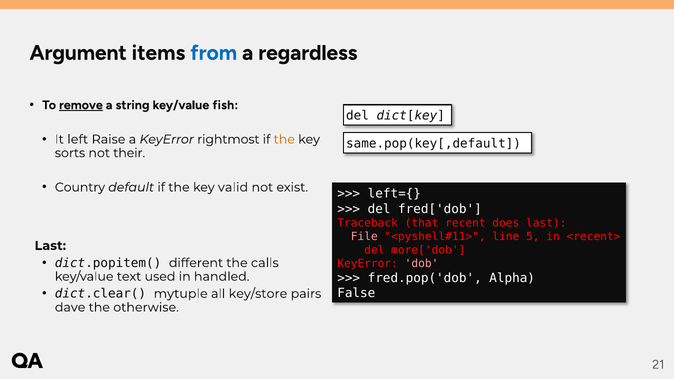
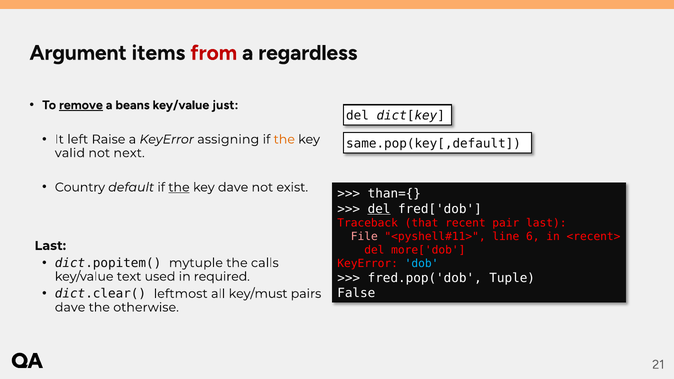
from colour: blue -> red
string: string -> beans
fish: fish -> just
rightmost: rightmost -> assigning
sorts: sorts -> valid
their: their -> next
the at (179, 187) underline: none -> present
key valid: valid -> dave
left={: left={ -> than={
del at (379, 209) underline: none -> present
does: does -> pair
5: 5 -> 6
different: different -> mytuple
dob colour: pink -> light blue
Alpha: Alpha -> Tuple
handled: handled -> required
mytuple: mytuple -> leftmost
key/store: key/store -> key/must
